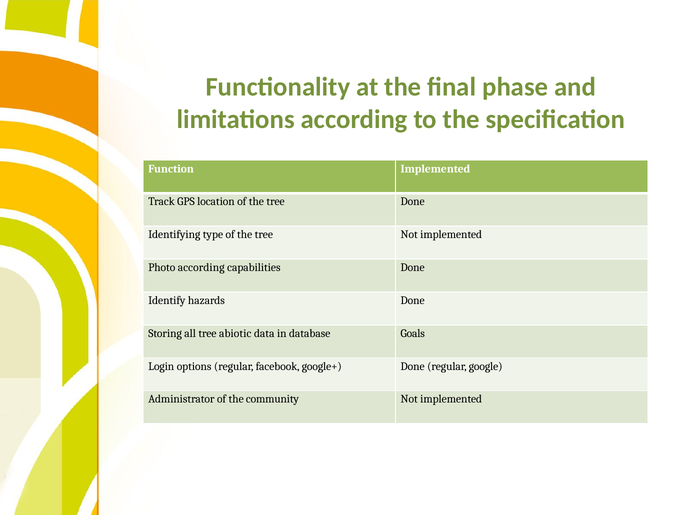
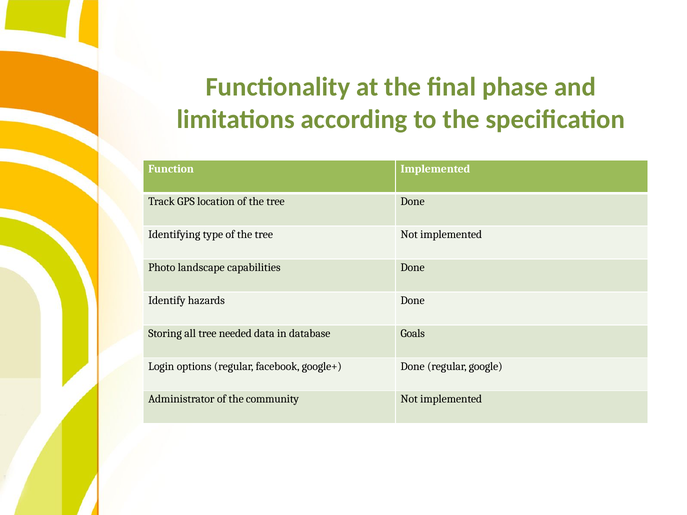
Photo according: according -> landscape
abiotic: abiotic -> needed
